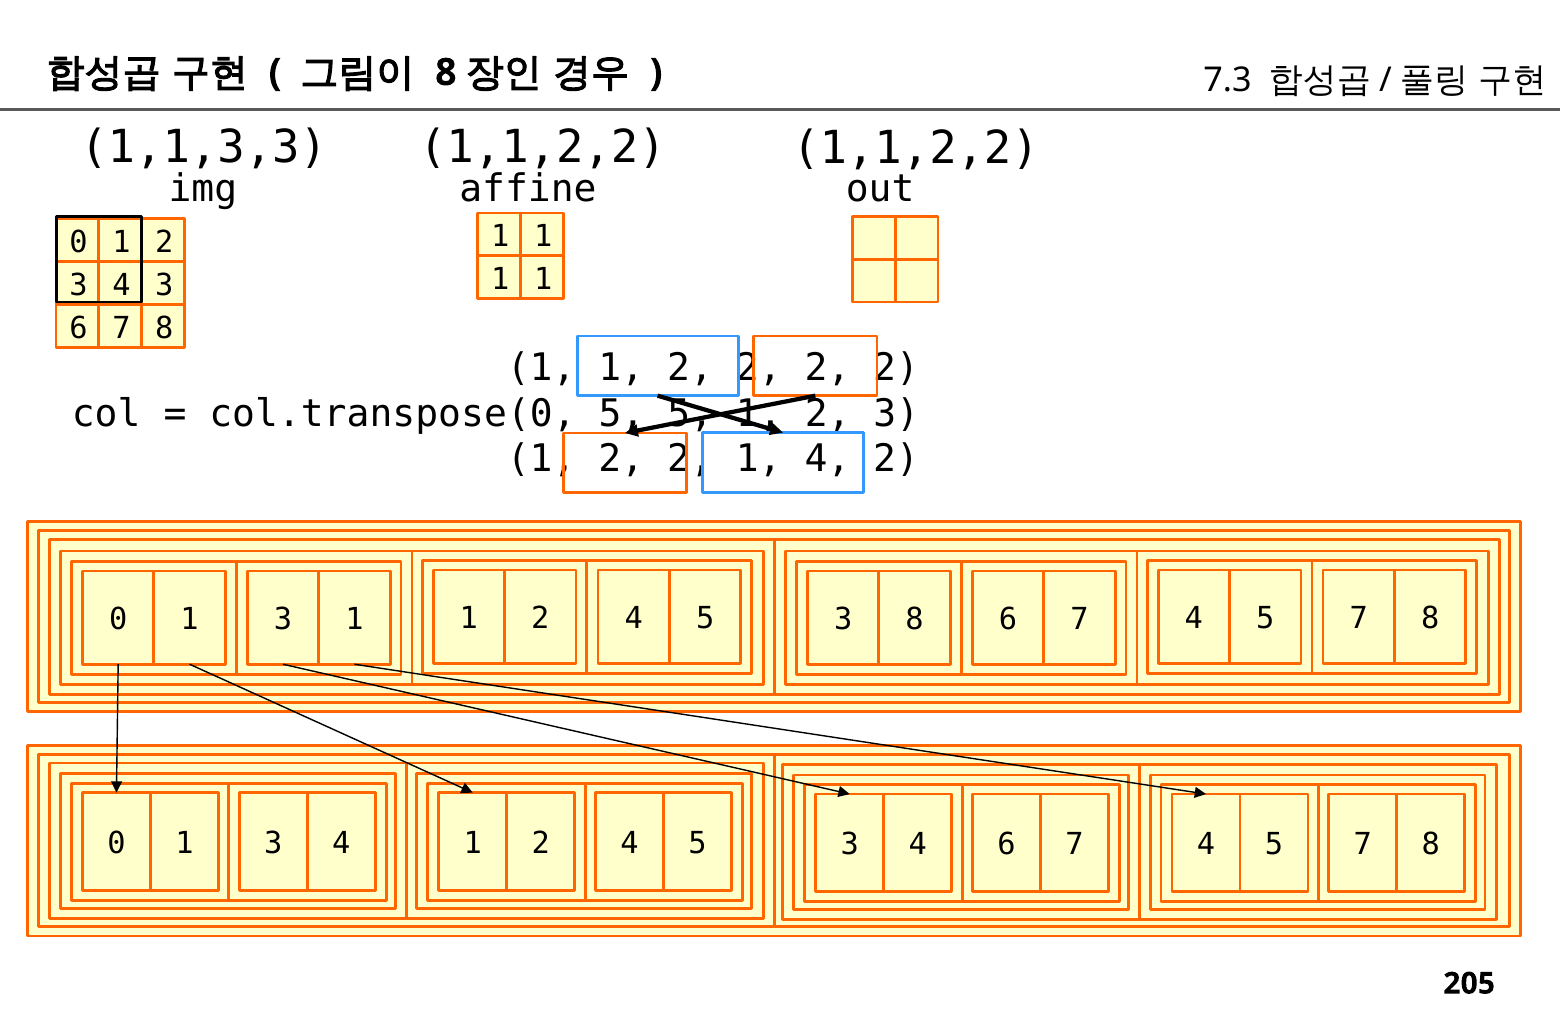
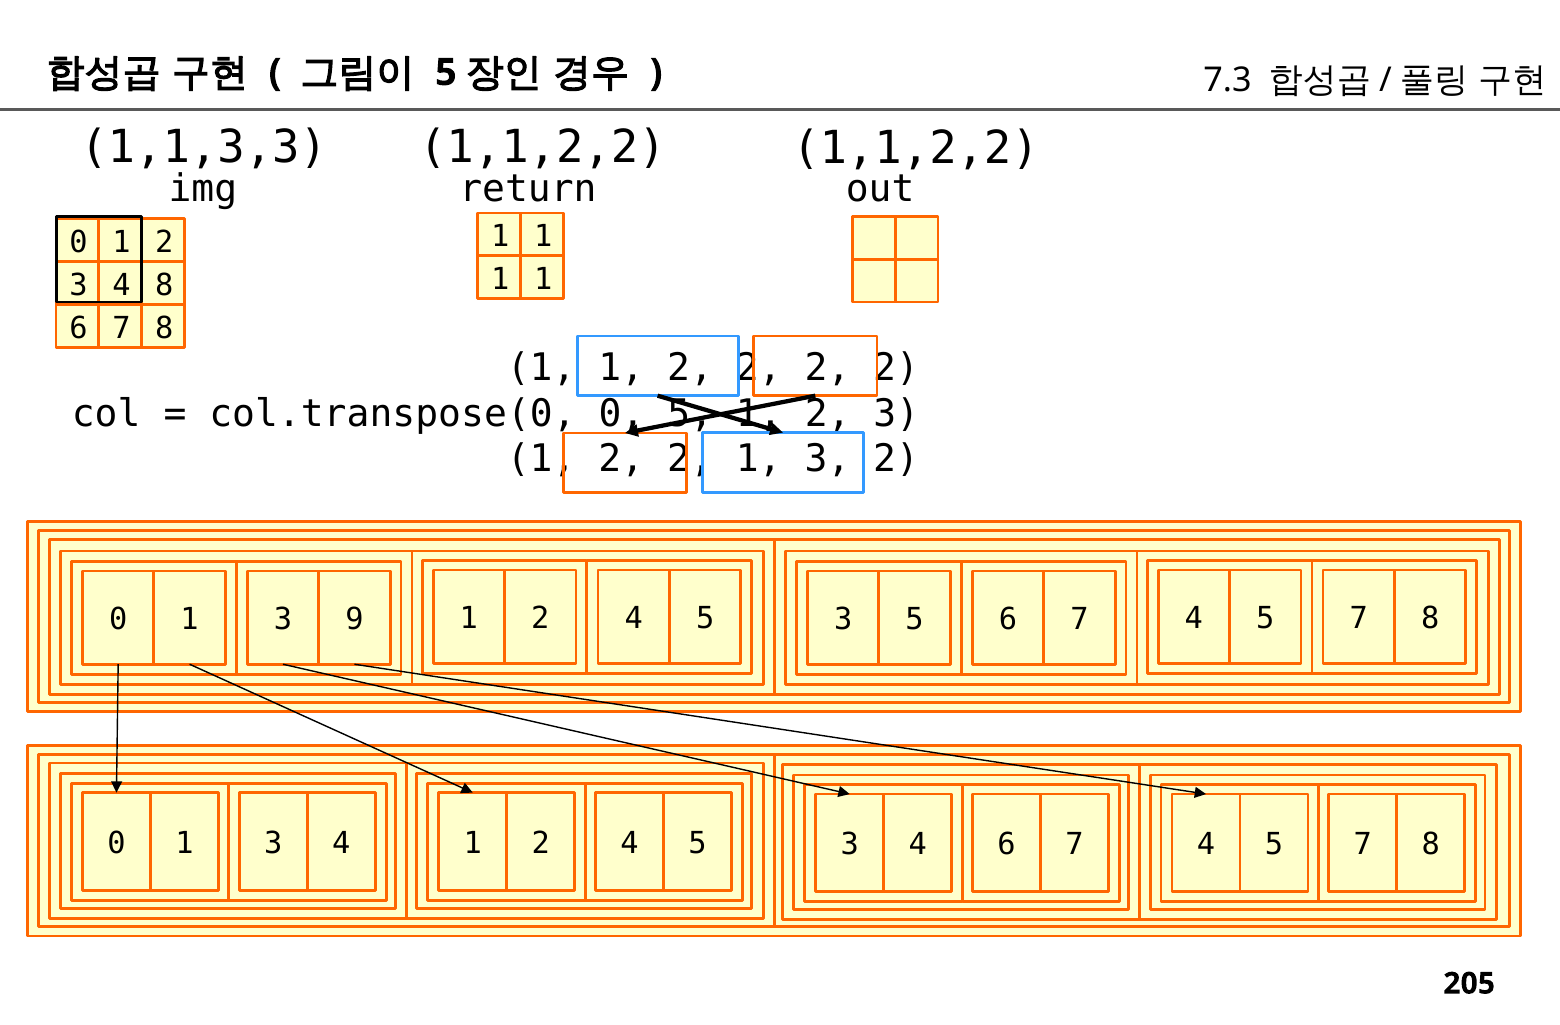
8 at (446, 73): 8 -> 5
affine: affine -> return
4 3: 3 -> 8
col.transpose(0 5: 5 -> 0
2 1 4: 4 -> 3
1 3 1: 1 -> 9
3 8: 8 -> 5
